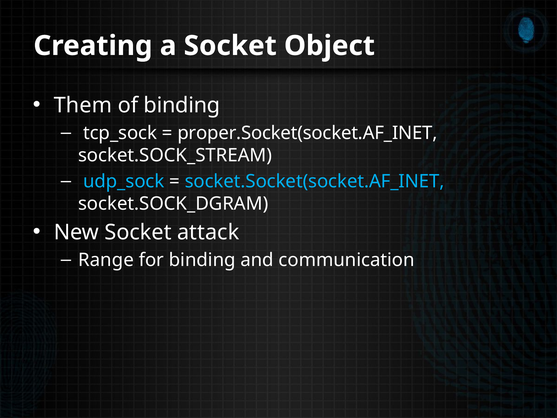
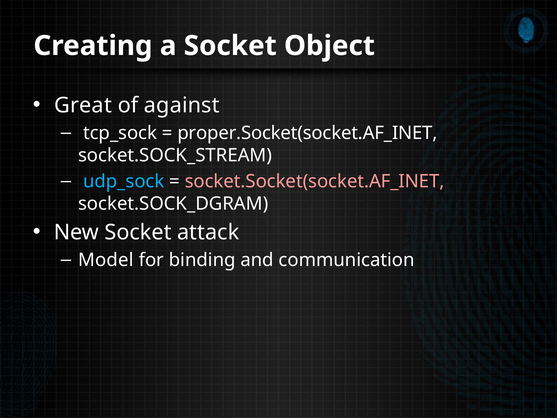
Them: Them -> Great
of binding: binding -> against
socket.Socket(socket.AF_INET colour: light blue -> pink
Range: Range -> Model
